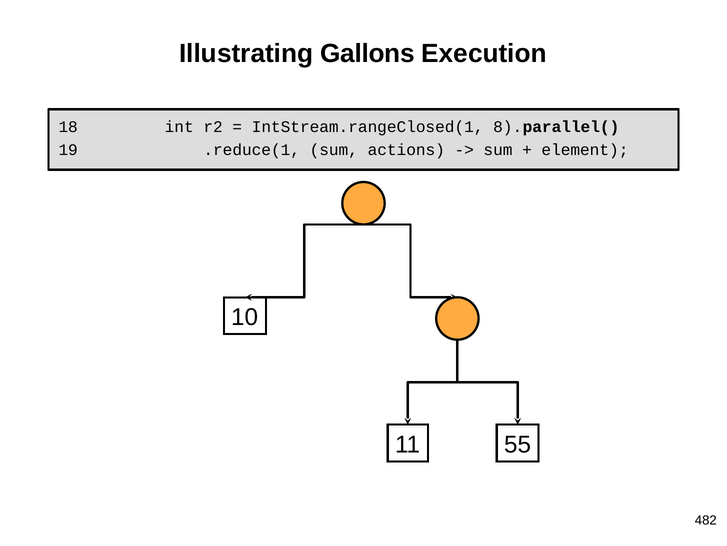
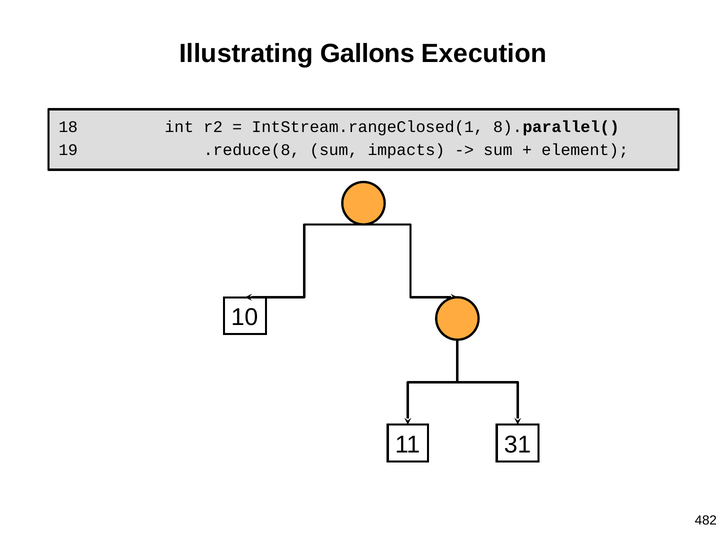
.reduce(1: .reduce(1 -> .reduce(8
actions: actions -> impacts
55: 55 -> 31
